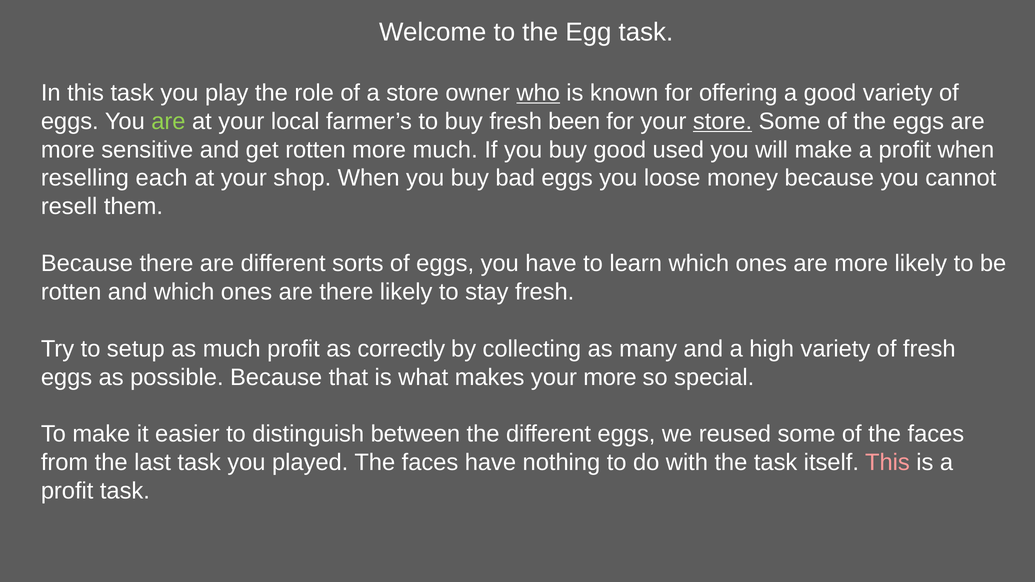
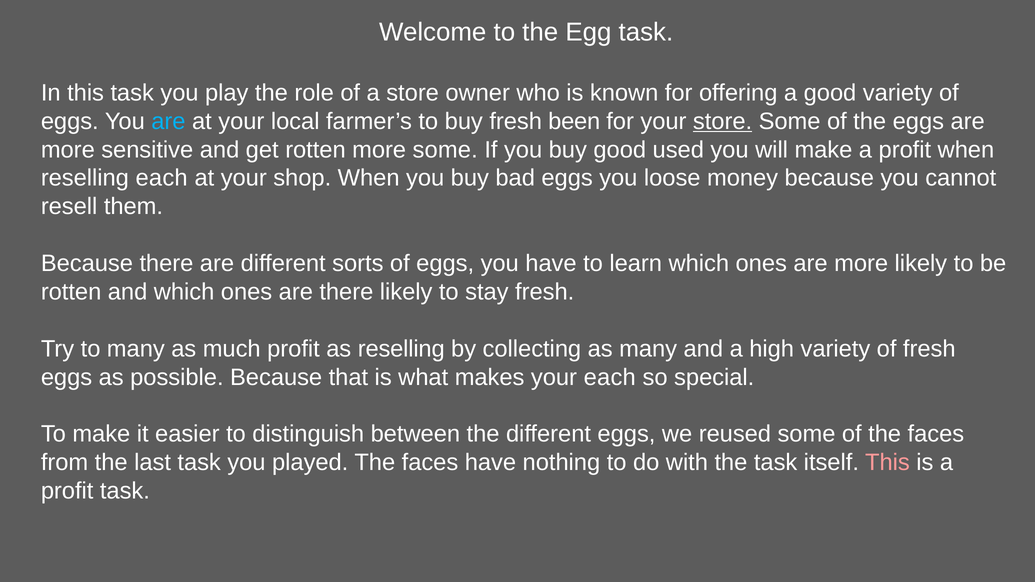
who underline: present -> none
are at (168, 121) colour: light green -> light blue
more much: much -> some
to setup: setup -> many
as correctly: correctly -> reselling
your more: more -> each
